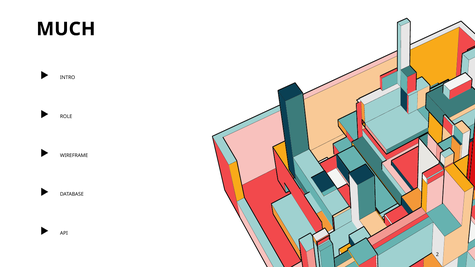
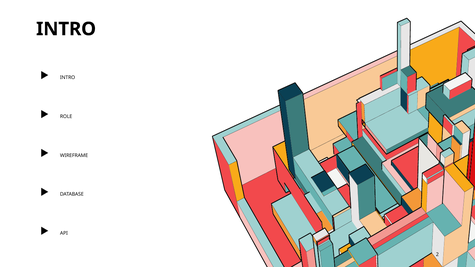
MUCH at (66, 29): MUCH -> INTRO
